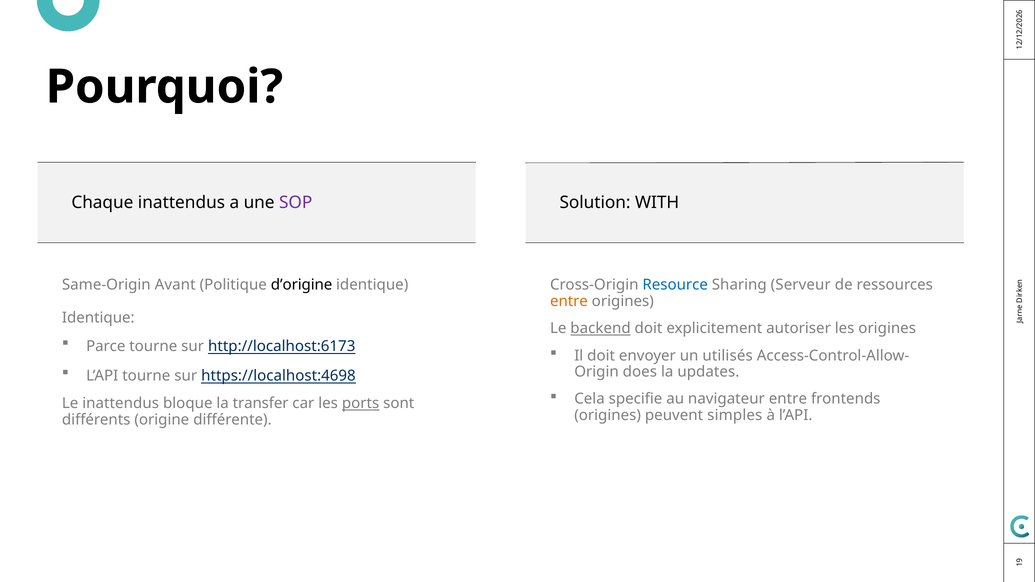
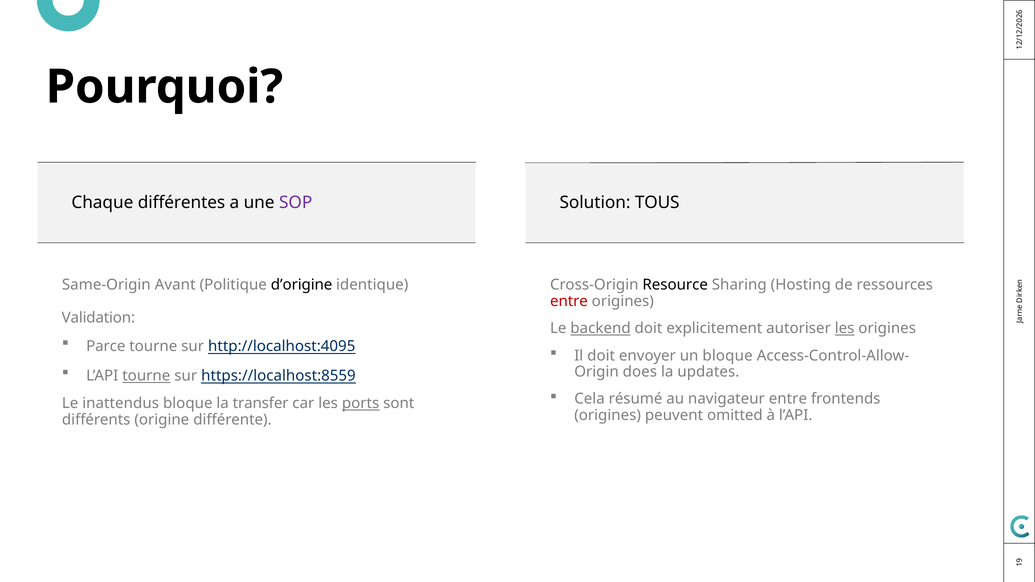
Chaque inattendus: inattendus -> différentes
WITH: WITH -> TOUS
Resource colour: blue -> black
Serveur: Serveur -> Hosting
entre at (569, 301) colour: orange -> red
Identique at (98, 318): Identique -> Validation
les at (845, 329) underline: none -> present
http://localhost:6173: http://localhost:6173 -> http://localhost:4095
un utilisés: utilisés -> bloque
tourne at (146, 376) underline: none -> present
https://localhost:4698: https://localhost:4698 -> https://localhost:8559
specifie: specifie -> résumé
simples: simples -> omitted
